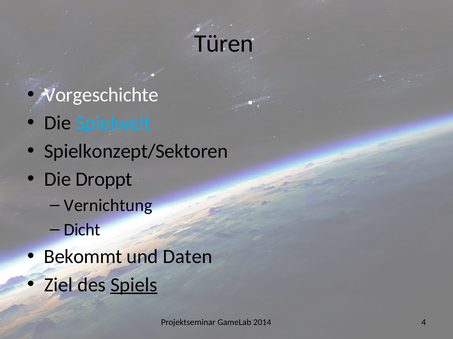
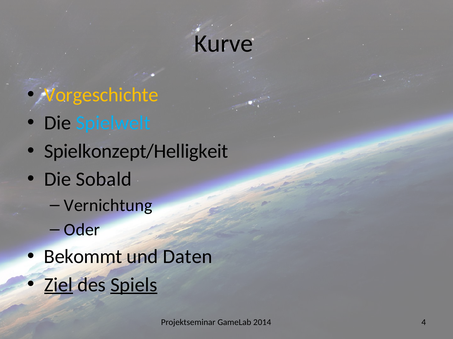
Türen: Türen -> Kurve
Vorgeschichte colour: white -> yellow
Spielkonzept/Sektoren: Spielkonzept/Sektoren -> Spielkonzept/Helligkeit
Droppt: Droppt -> Sobald
Dicht: Dicht -> Oder
Ziel underline: none -> present
